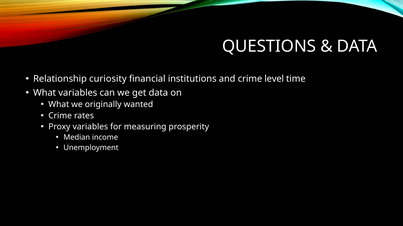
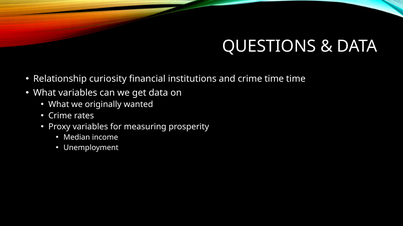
crime level: level -> time
